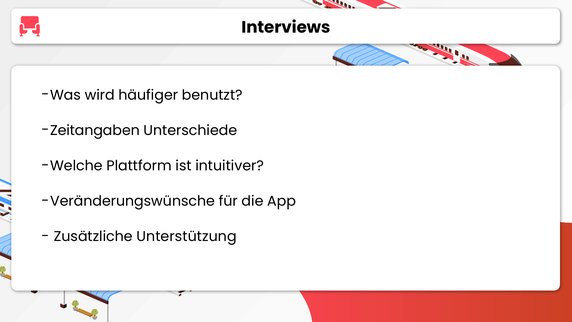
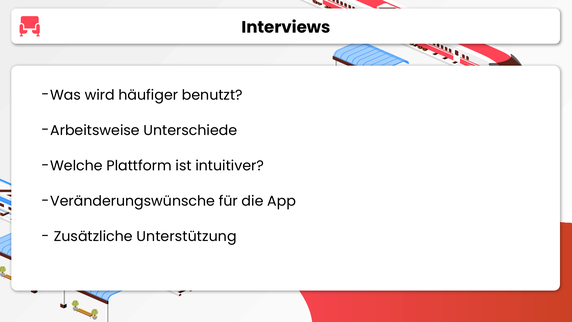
Zeitangaben: Zeitangaben -> Arbeitsweise
